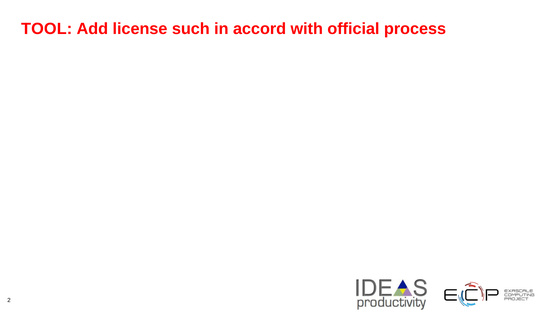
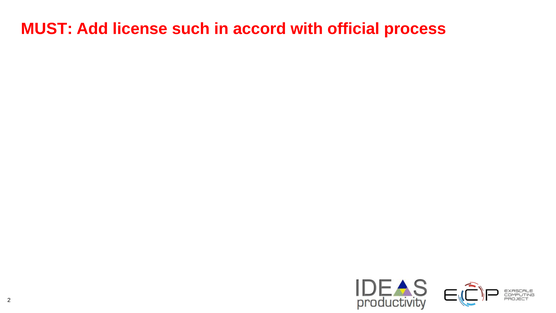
TOOL: TOOL -> MUST
